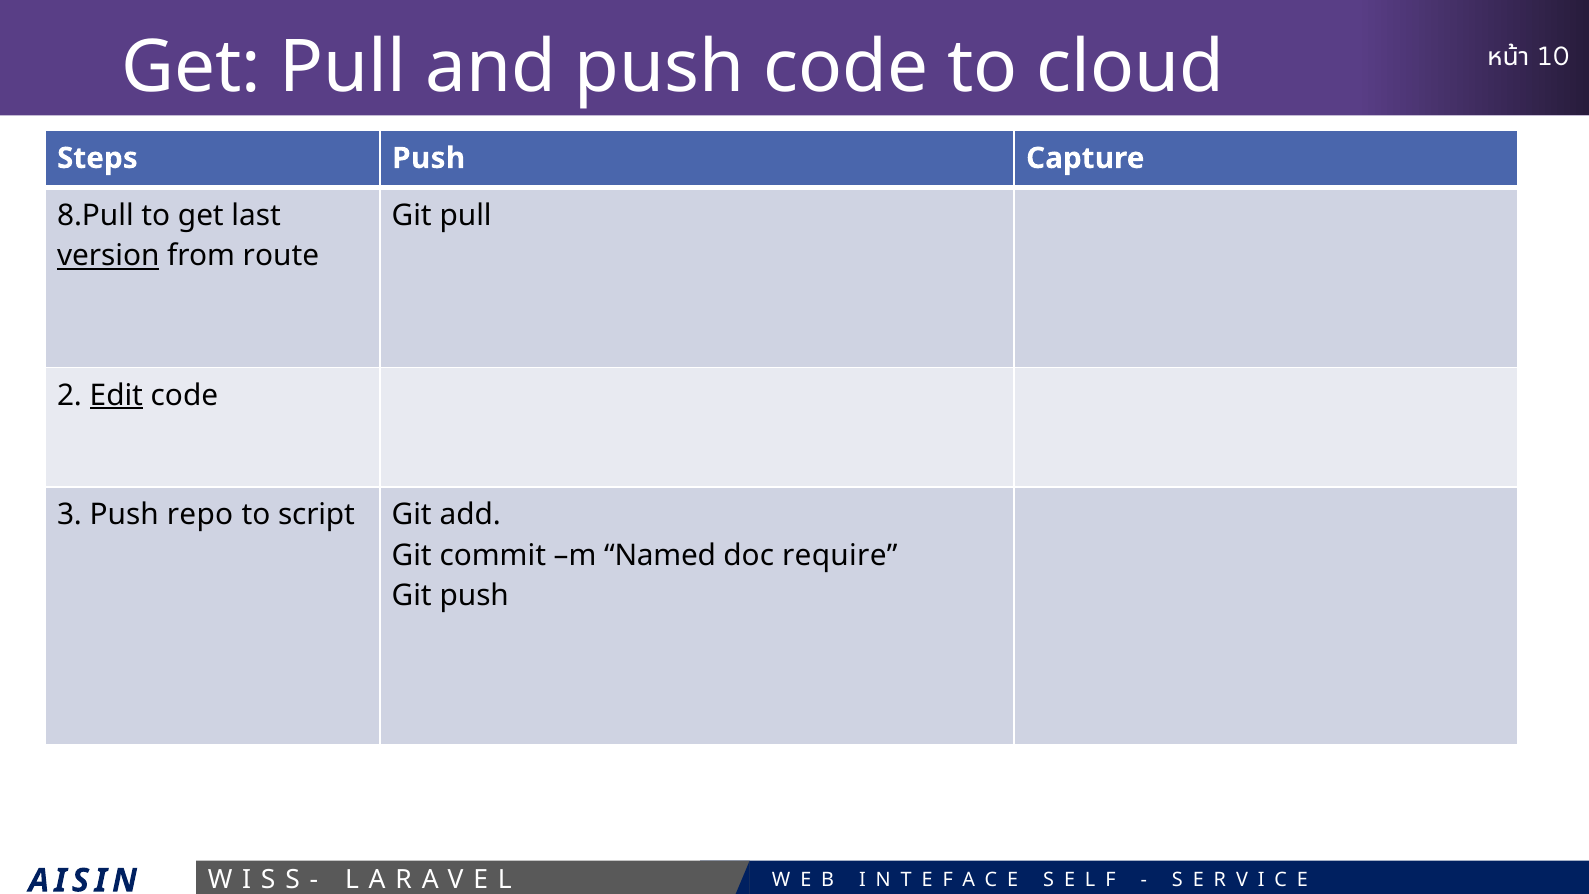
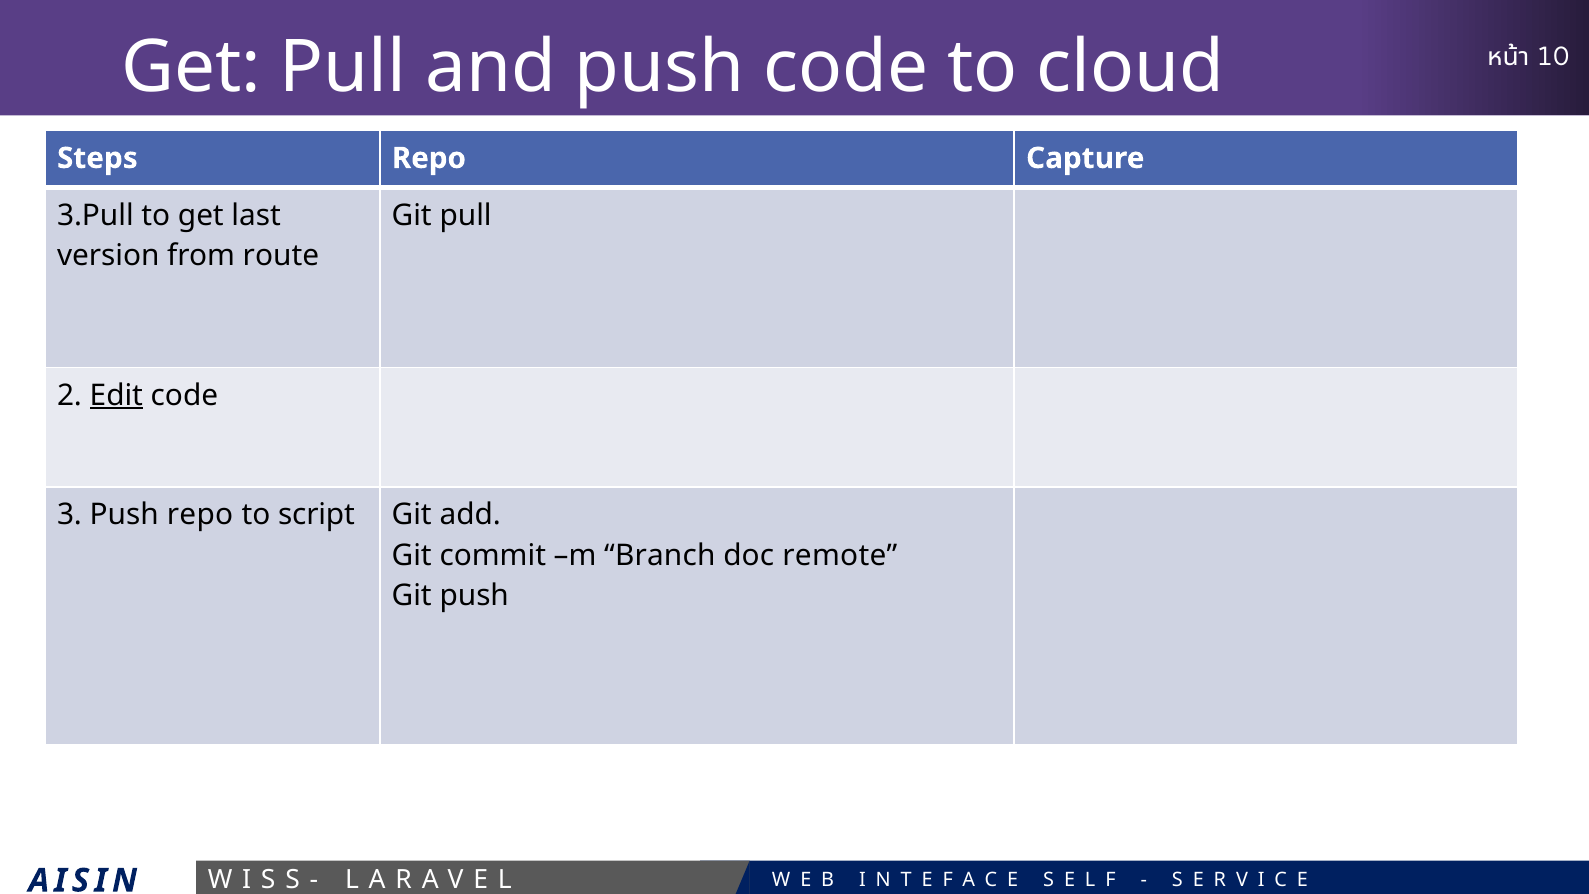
Steps Push: Push -> Repo
8.Pull: 8.Pull -> 3.Pull
version underline: present -> none
Named: Named -> Branch
require: require -> remote
